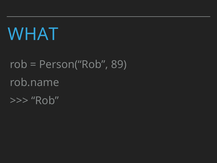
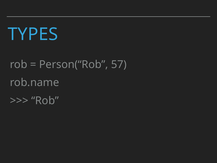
WHAT: WHAT -> TYPES
89: 89 -> 57
